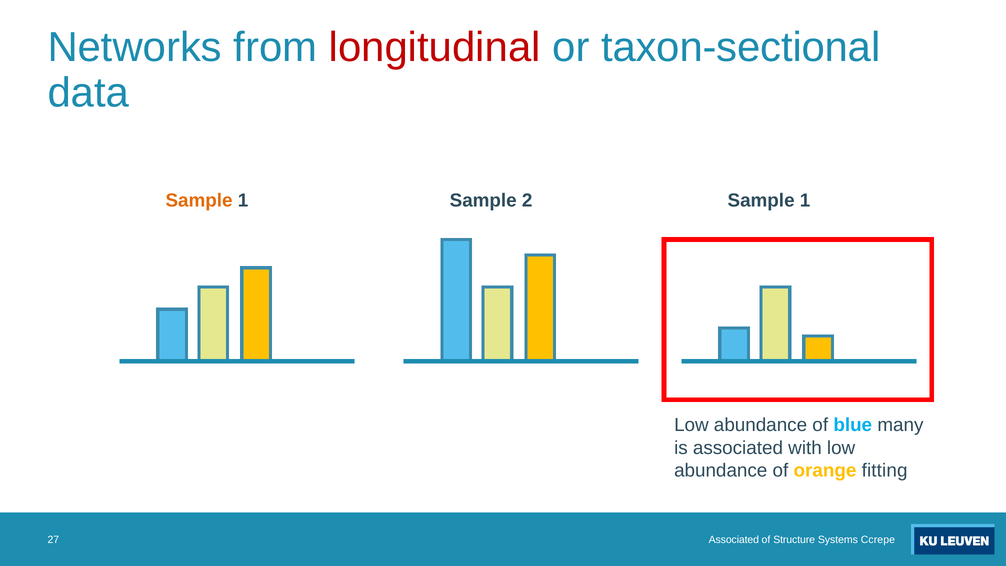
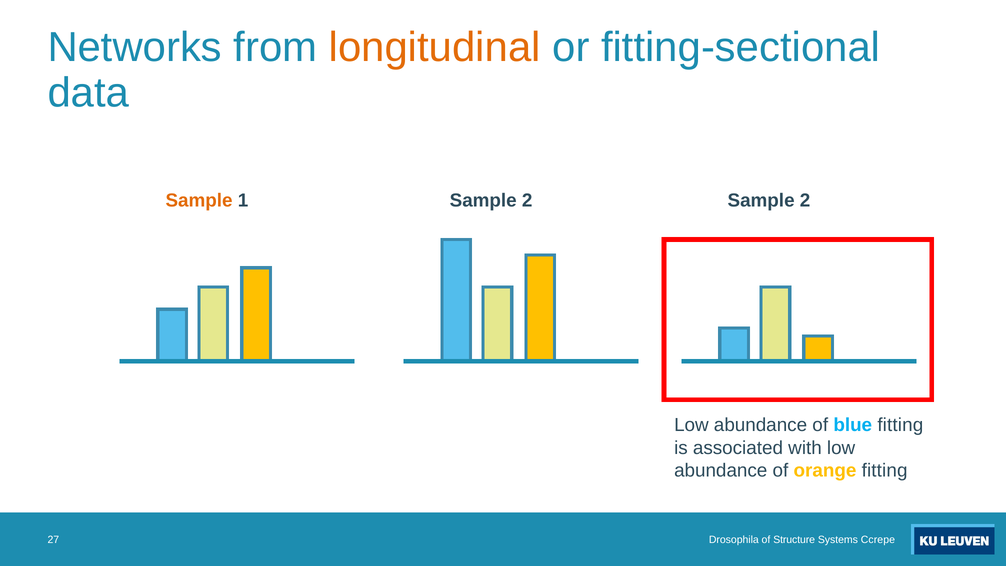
longitudinal colour: red -> orange
taxon-sectional: taxon-sectional -> fitting-sectional
1 Sample 1: 1 -> 2
blue many: many -> fitting
Associated at (734, 540): Associated -> Drosophila
